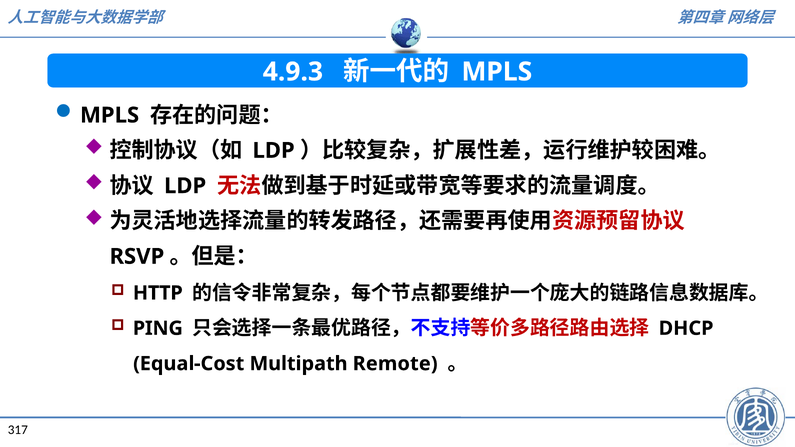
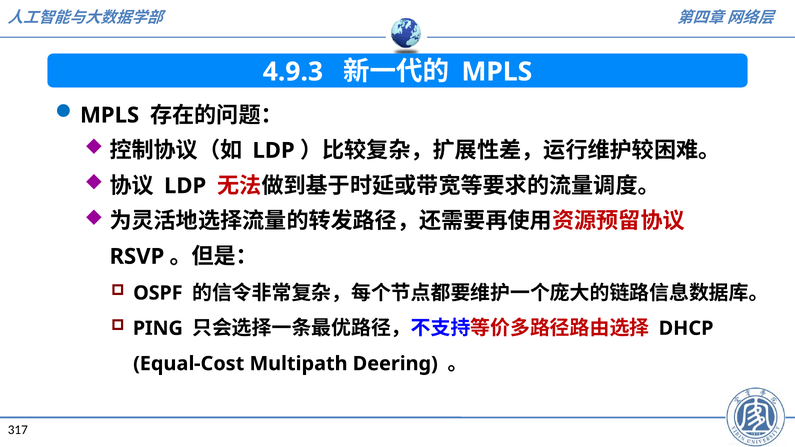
HTTP: HTTP -> OSPF
Remote: Remote -> Deering
